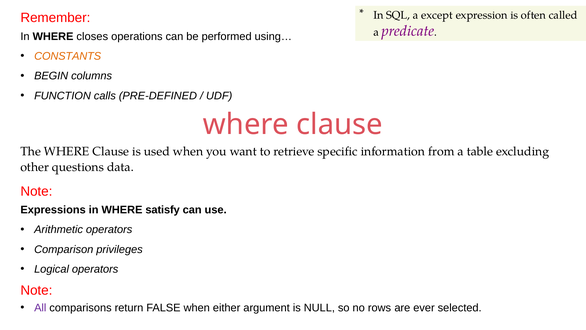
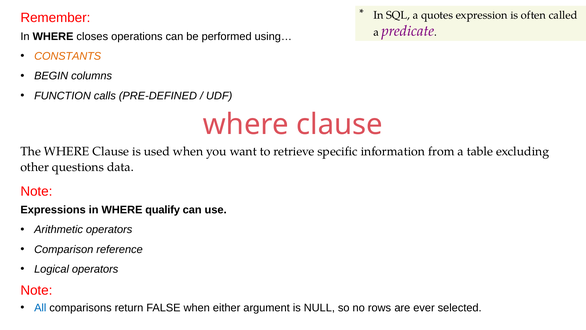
except: except -> quotes
satisfy: satisfy -> qualify
privileges: privileges -> reference
All colour: purple -> blue
